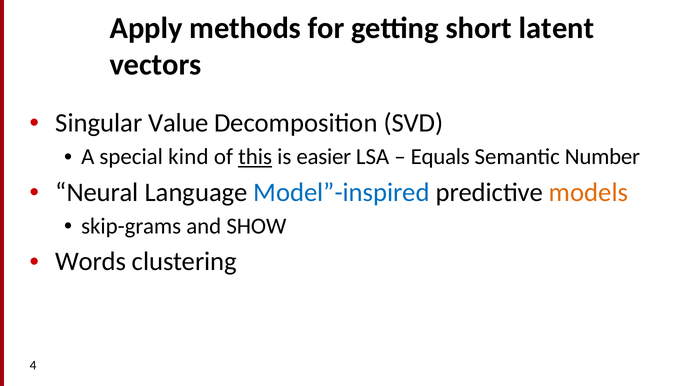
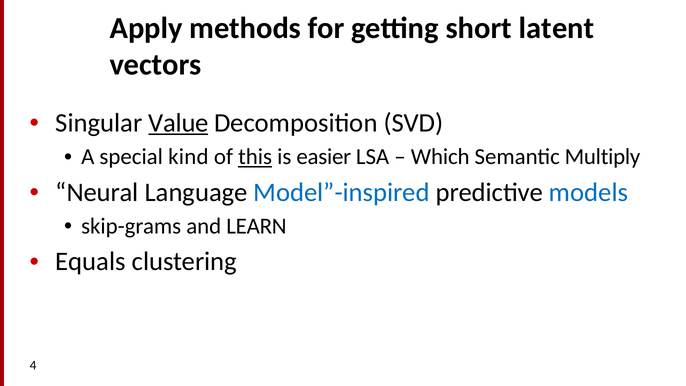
Value underline: none -> present
Equals: Equals -> Which
Number: Number -> Multiply
models colour: orange -> blue
SHOW: SHOW -> LEARN
Words: Words -> Equals
